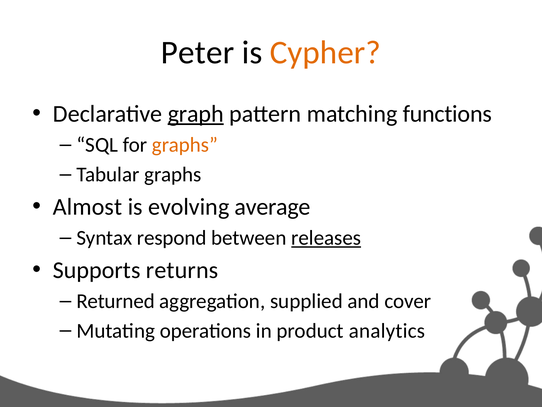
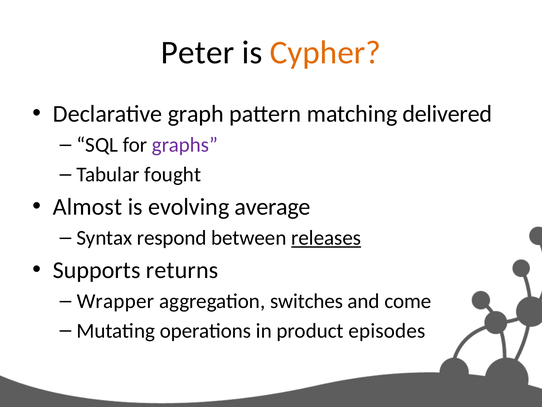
graph underline: present -> none
functions: functions -> delivered
graphs at (185, 145) colour: orange -> purple
Tabular graphs: graphs -> fought
Returned: Returned -> Wrapper
supplied: supplied -> switches
cover: cover -> come
analytics: analytics -> episodes
